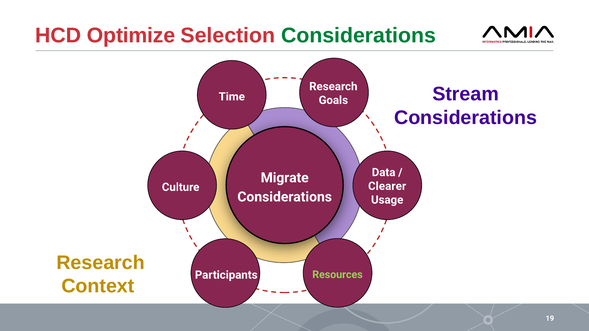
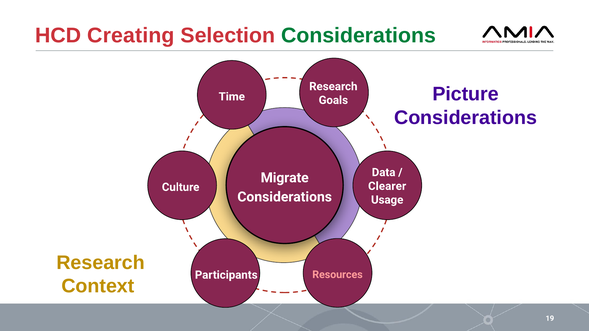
Optimize: Optimize -> Creating
Stream: Stream -> Picture
Resources colour: light green -> pink
